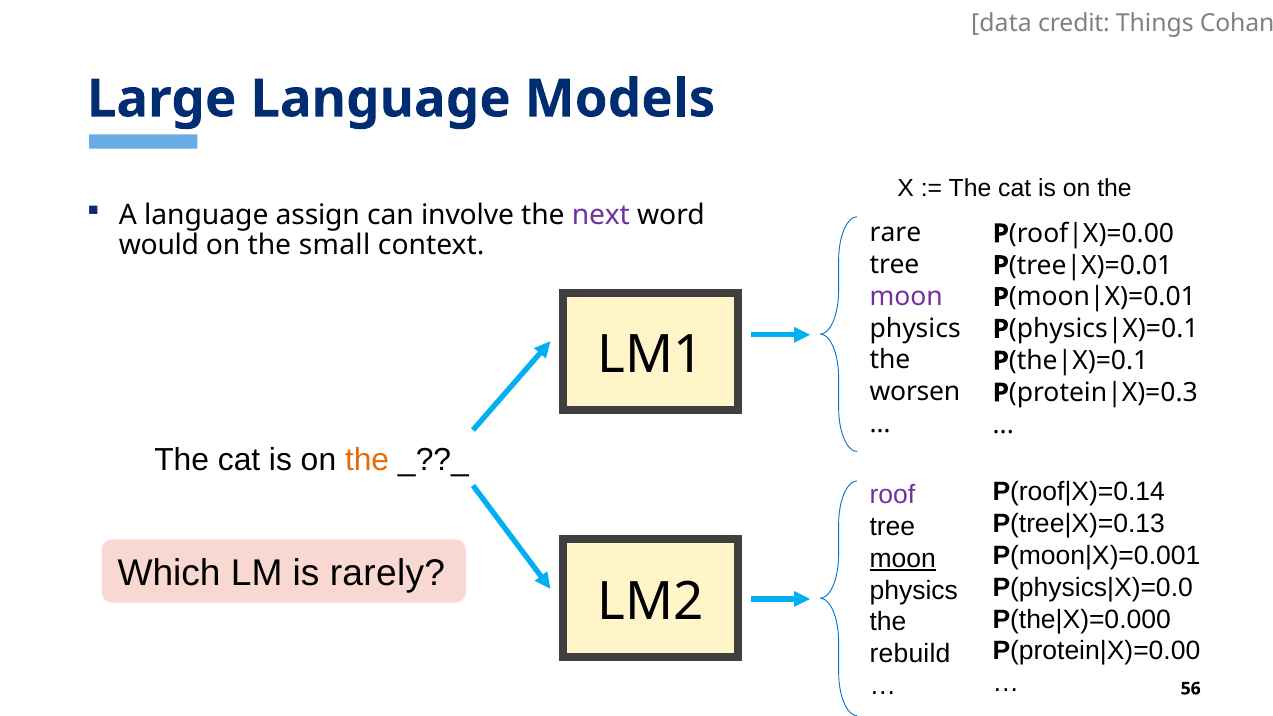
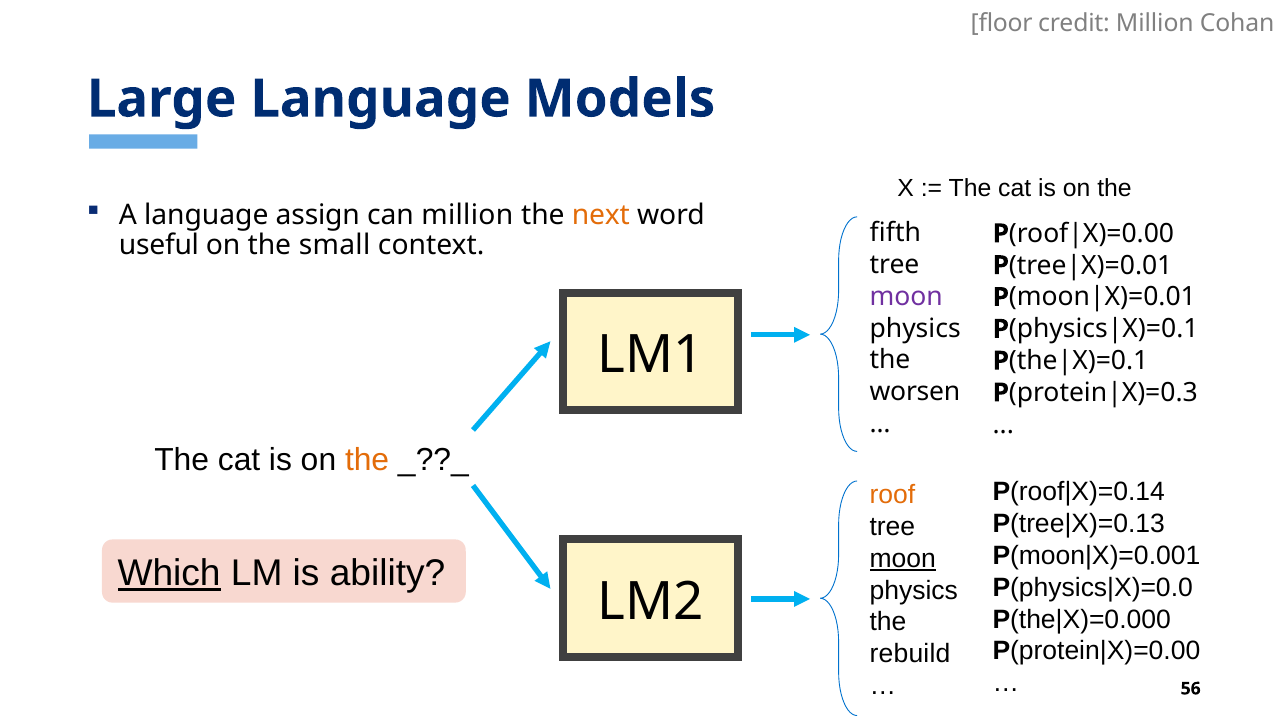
data: data -> floor
credit Things: Things -> Million
can involve: involve -> million
next colour: purple -> orange
rare: rare -> fifth
would: would -> useful
roof colour: purple -> orange
Which underline: none -> present
rarely: rarely -> ability
